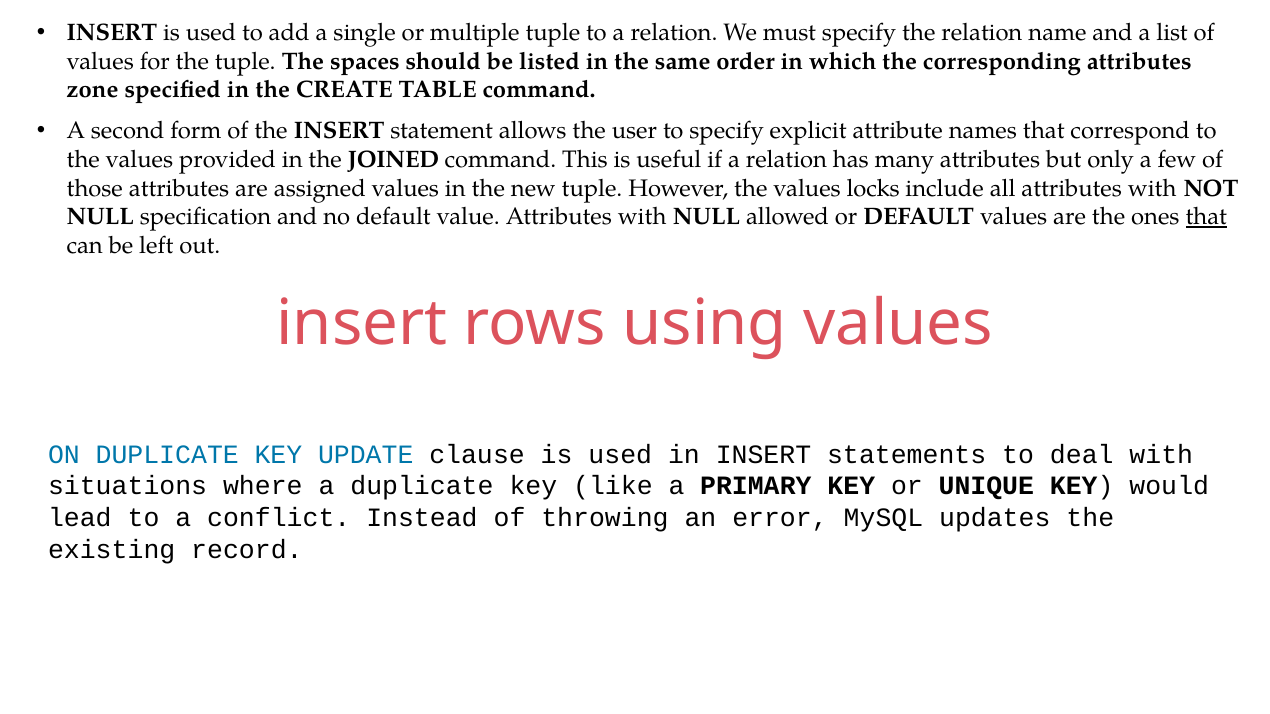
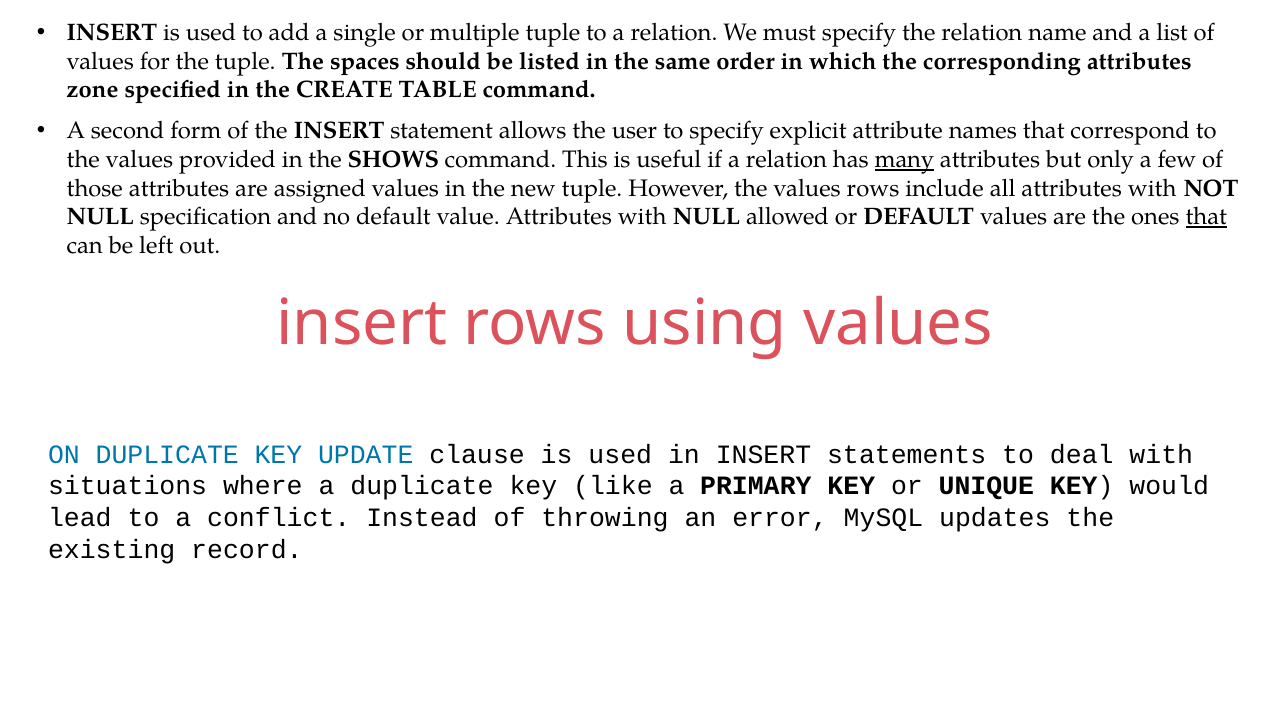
JOINED: JOINED -> SHOWS
many underline: none -> present
values locks: locks -> rows
